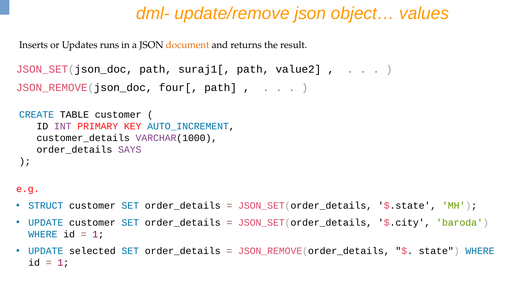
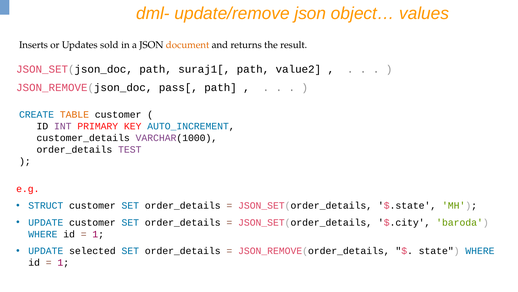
runs: runs -> sold
four[: four[ -> pass[
TABLE colour: black -> orange
SAYS: SAYS -> TEST
